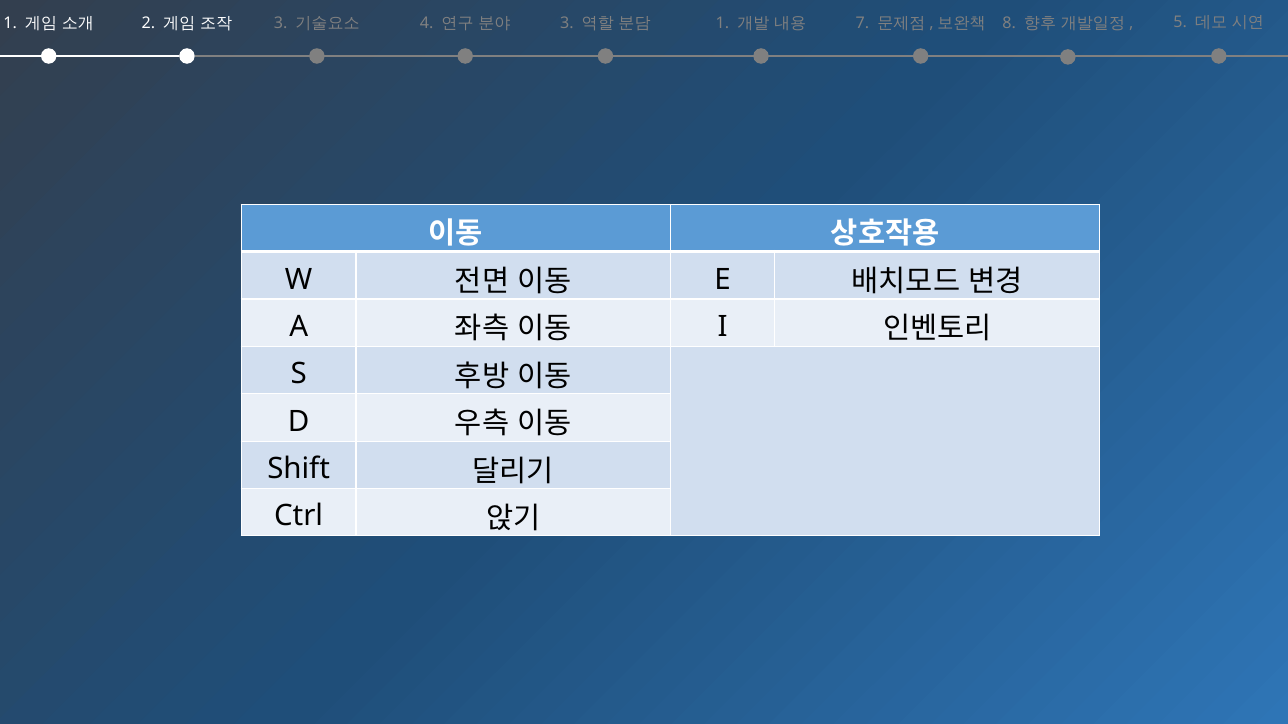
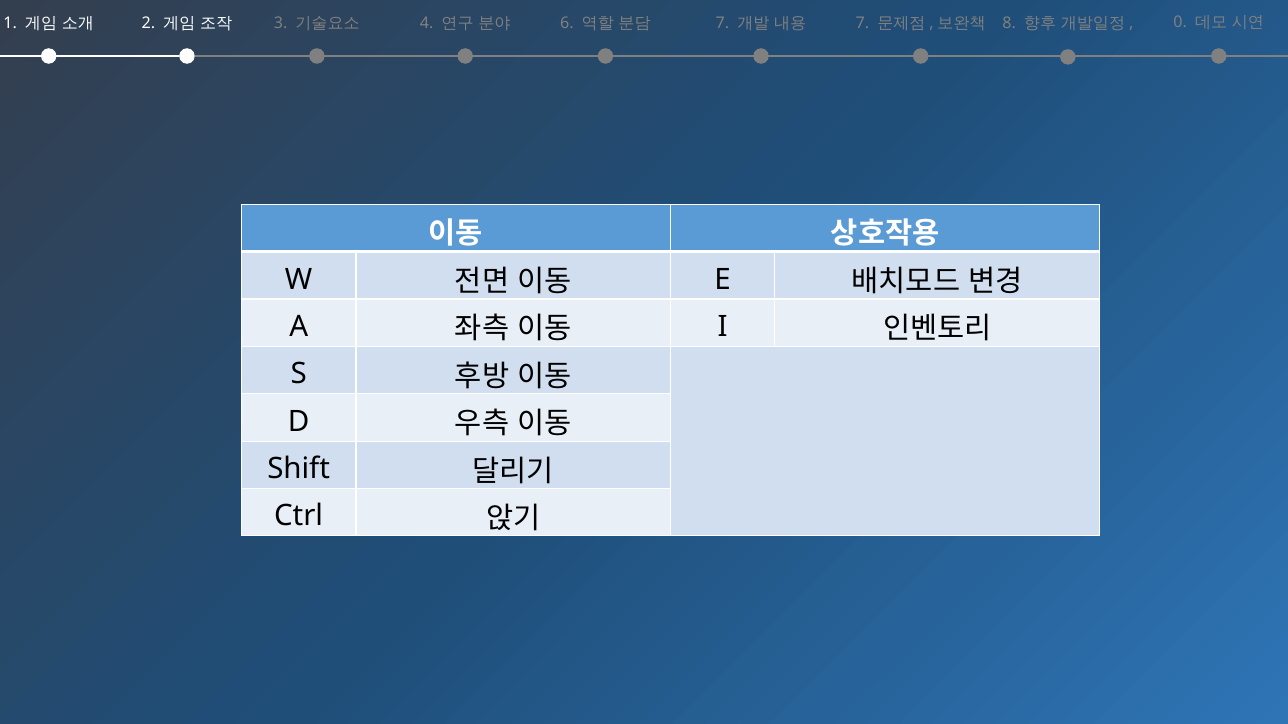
3 at (567, 23): 3 -> 6
1 at (722, 23): 1 -> 7
5: 5 -> 0
